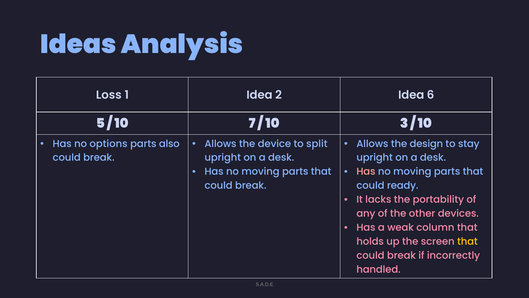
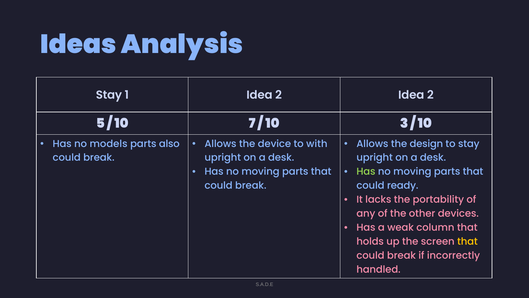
Loss at (109, 95): Loss -> Stay
2 Idea 6: 6 -> 2
options: options -> models
split: split -> with
Has at (366, 171) colour: pink -> light green
